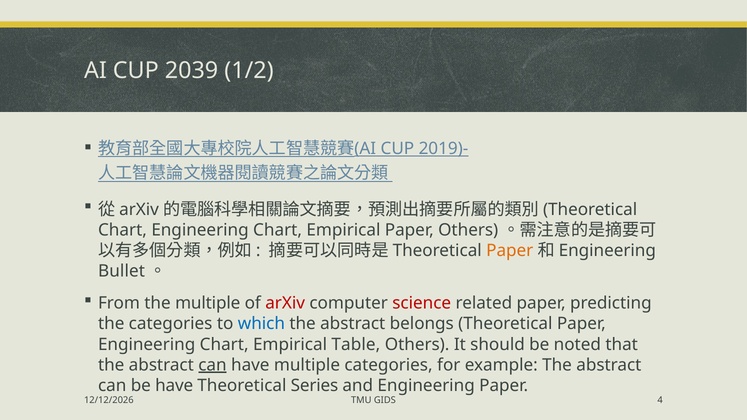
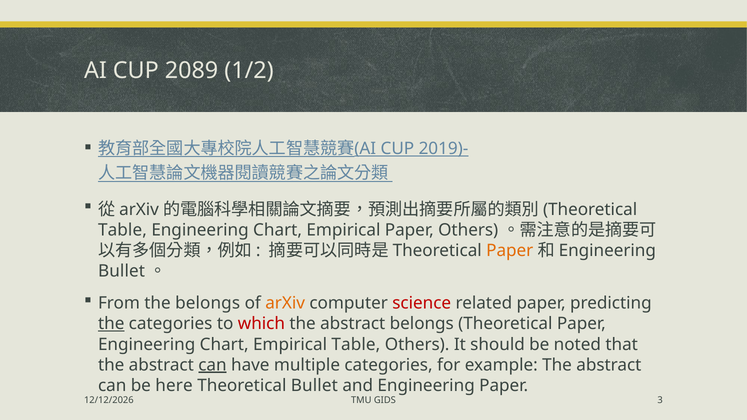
2039: 2039 -> 2089
Chart at (122, 230): Chart -> Table
the multiple: multiple -> belongs
arXiv at (285, 303) colour: red -> orange
the at (111, 324) underline: none -> present
which colour: blue -> red
be have: have -> here
Theoretical Series: Series -> Bullet
4: 4 -> 3
